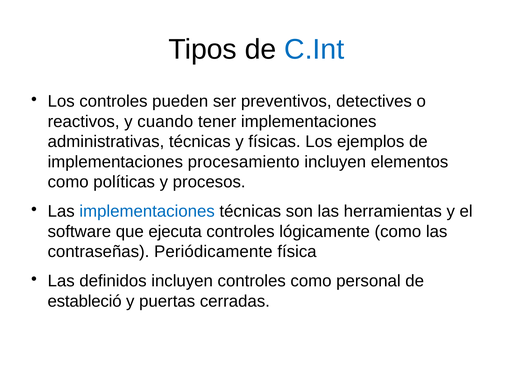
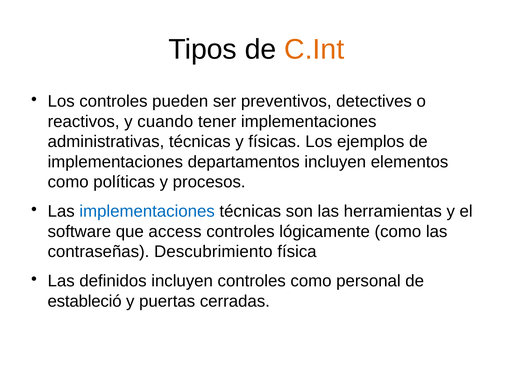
C.Int colour: blue -> orange
procesamiento: procesamiento -> departamentos
ejecuta: ejecuta -> access
Periódicamente: Periódicamente -> Descubrimiento
